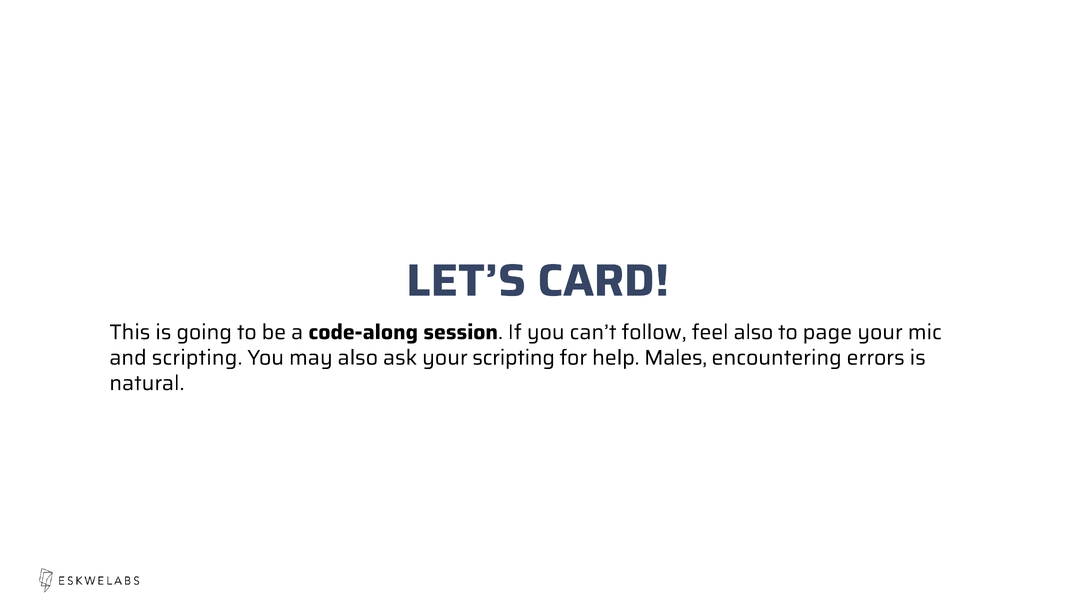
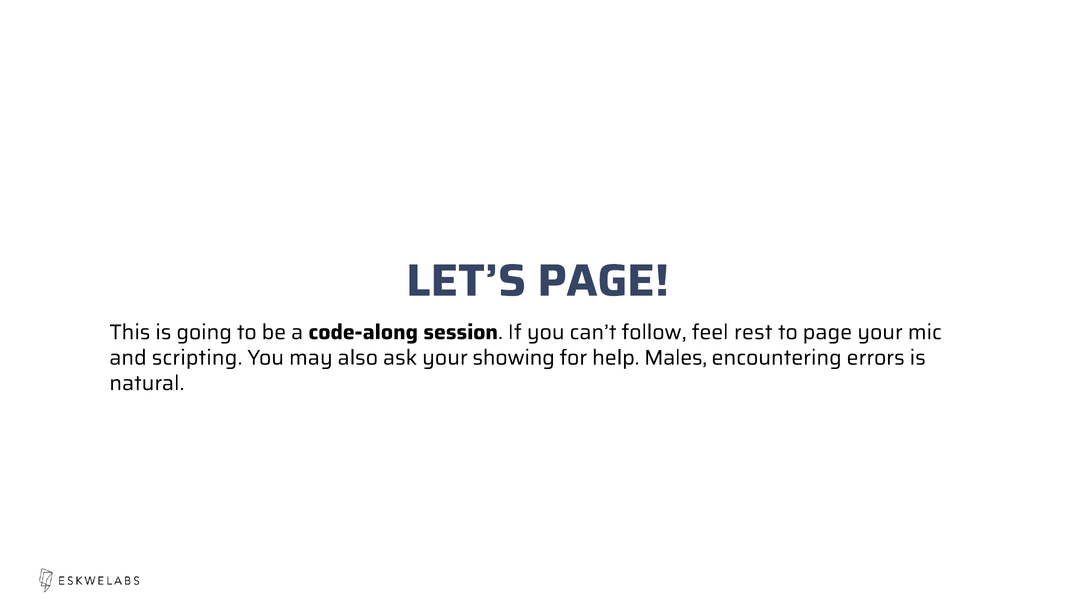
LET’S CARD: CARD -> PAGE
feel also: also -> rest
your scripting: scripting -> showing
